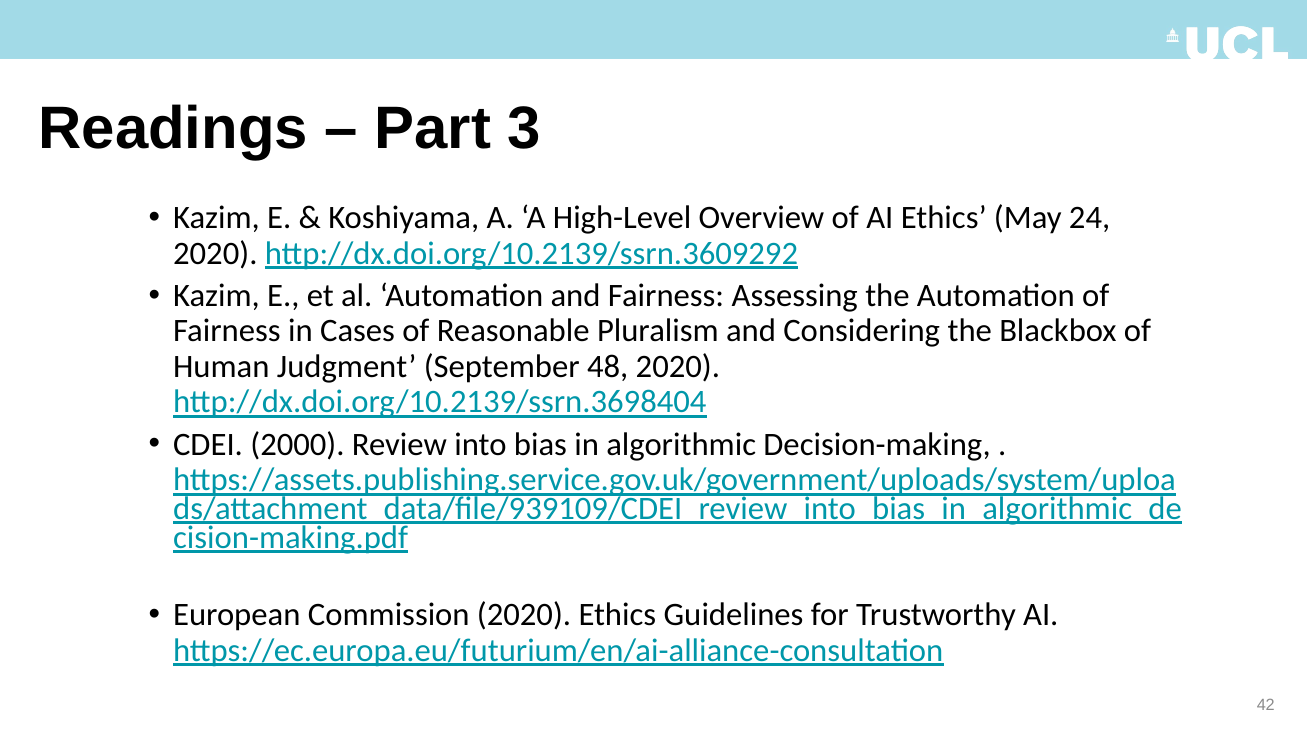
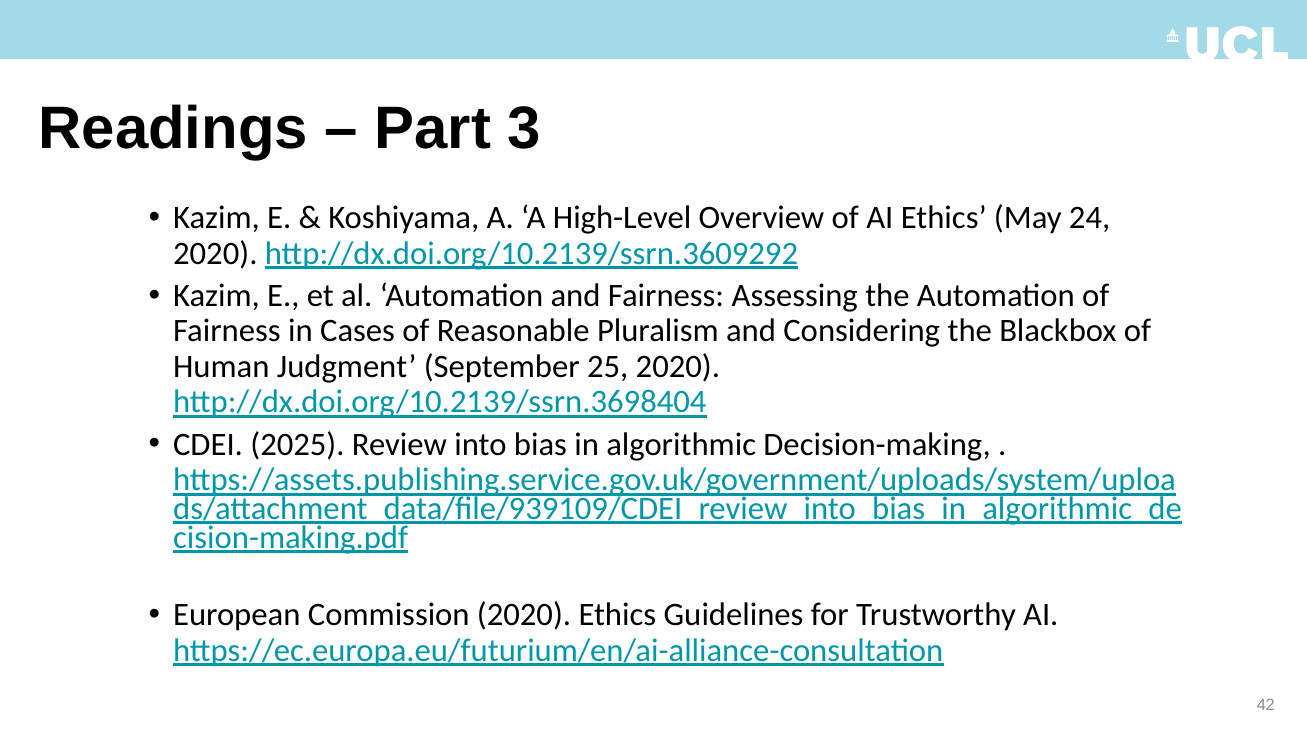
48: 48 -> 25
2000: 2000 -> 2025
